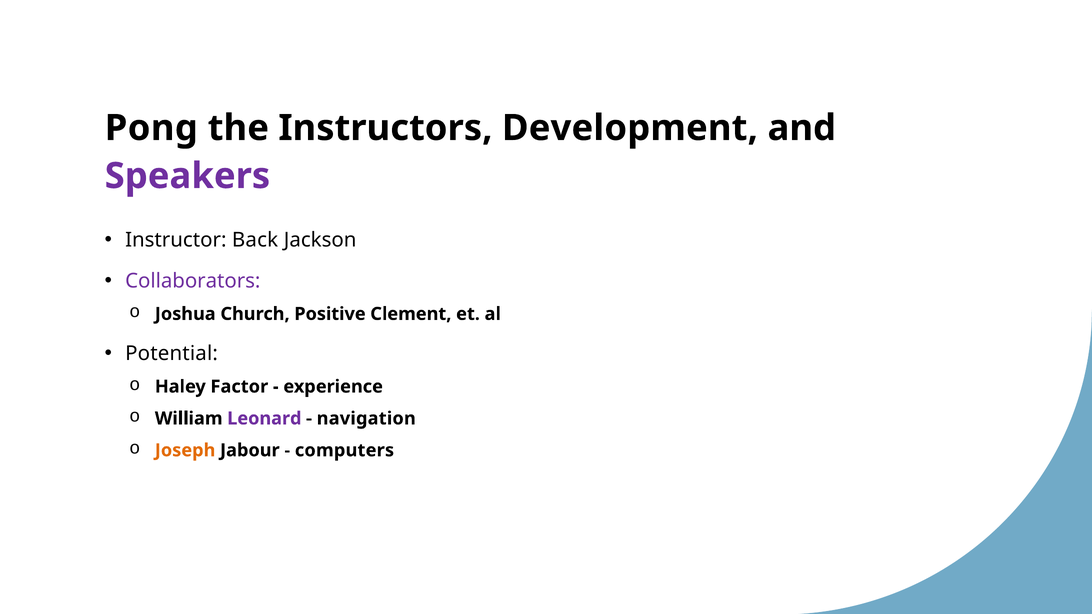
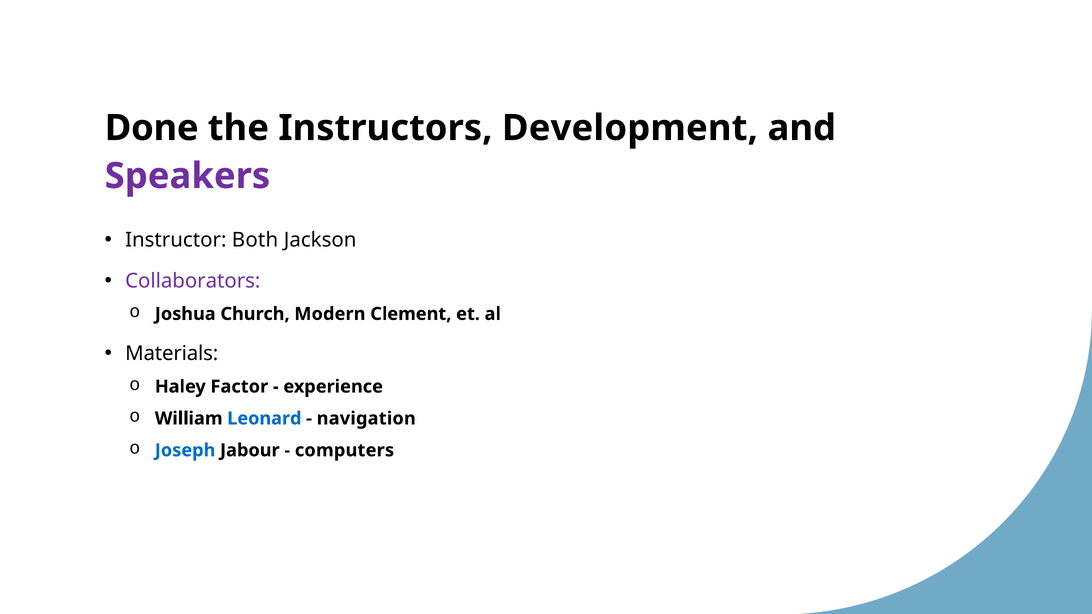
Pong: Pong -> Done
Back: Back -> Both
Positive: Positive -> Modern
Potential: Potential -> Materials
Leonard colour: purple -> blue
Joseph colour: orange -> blue
